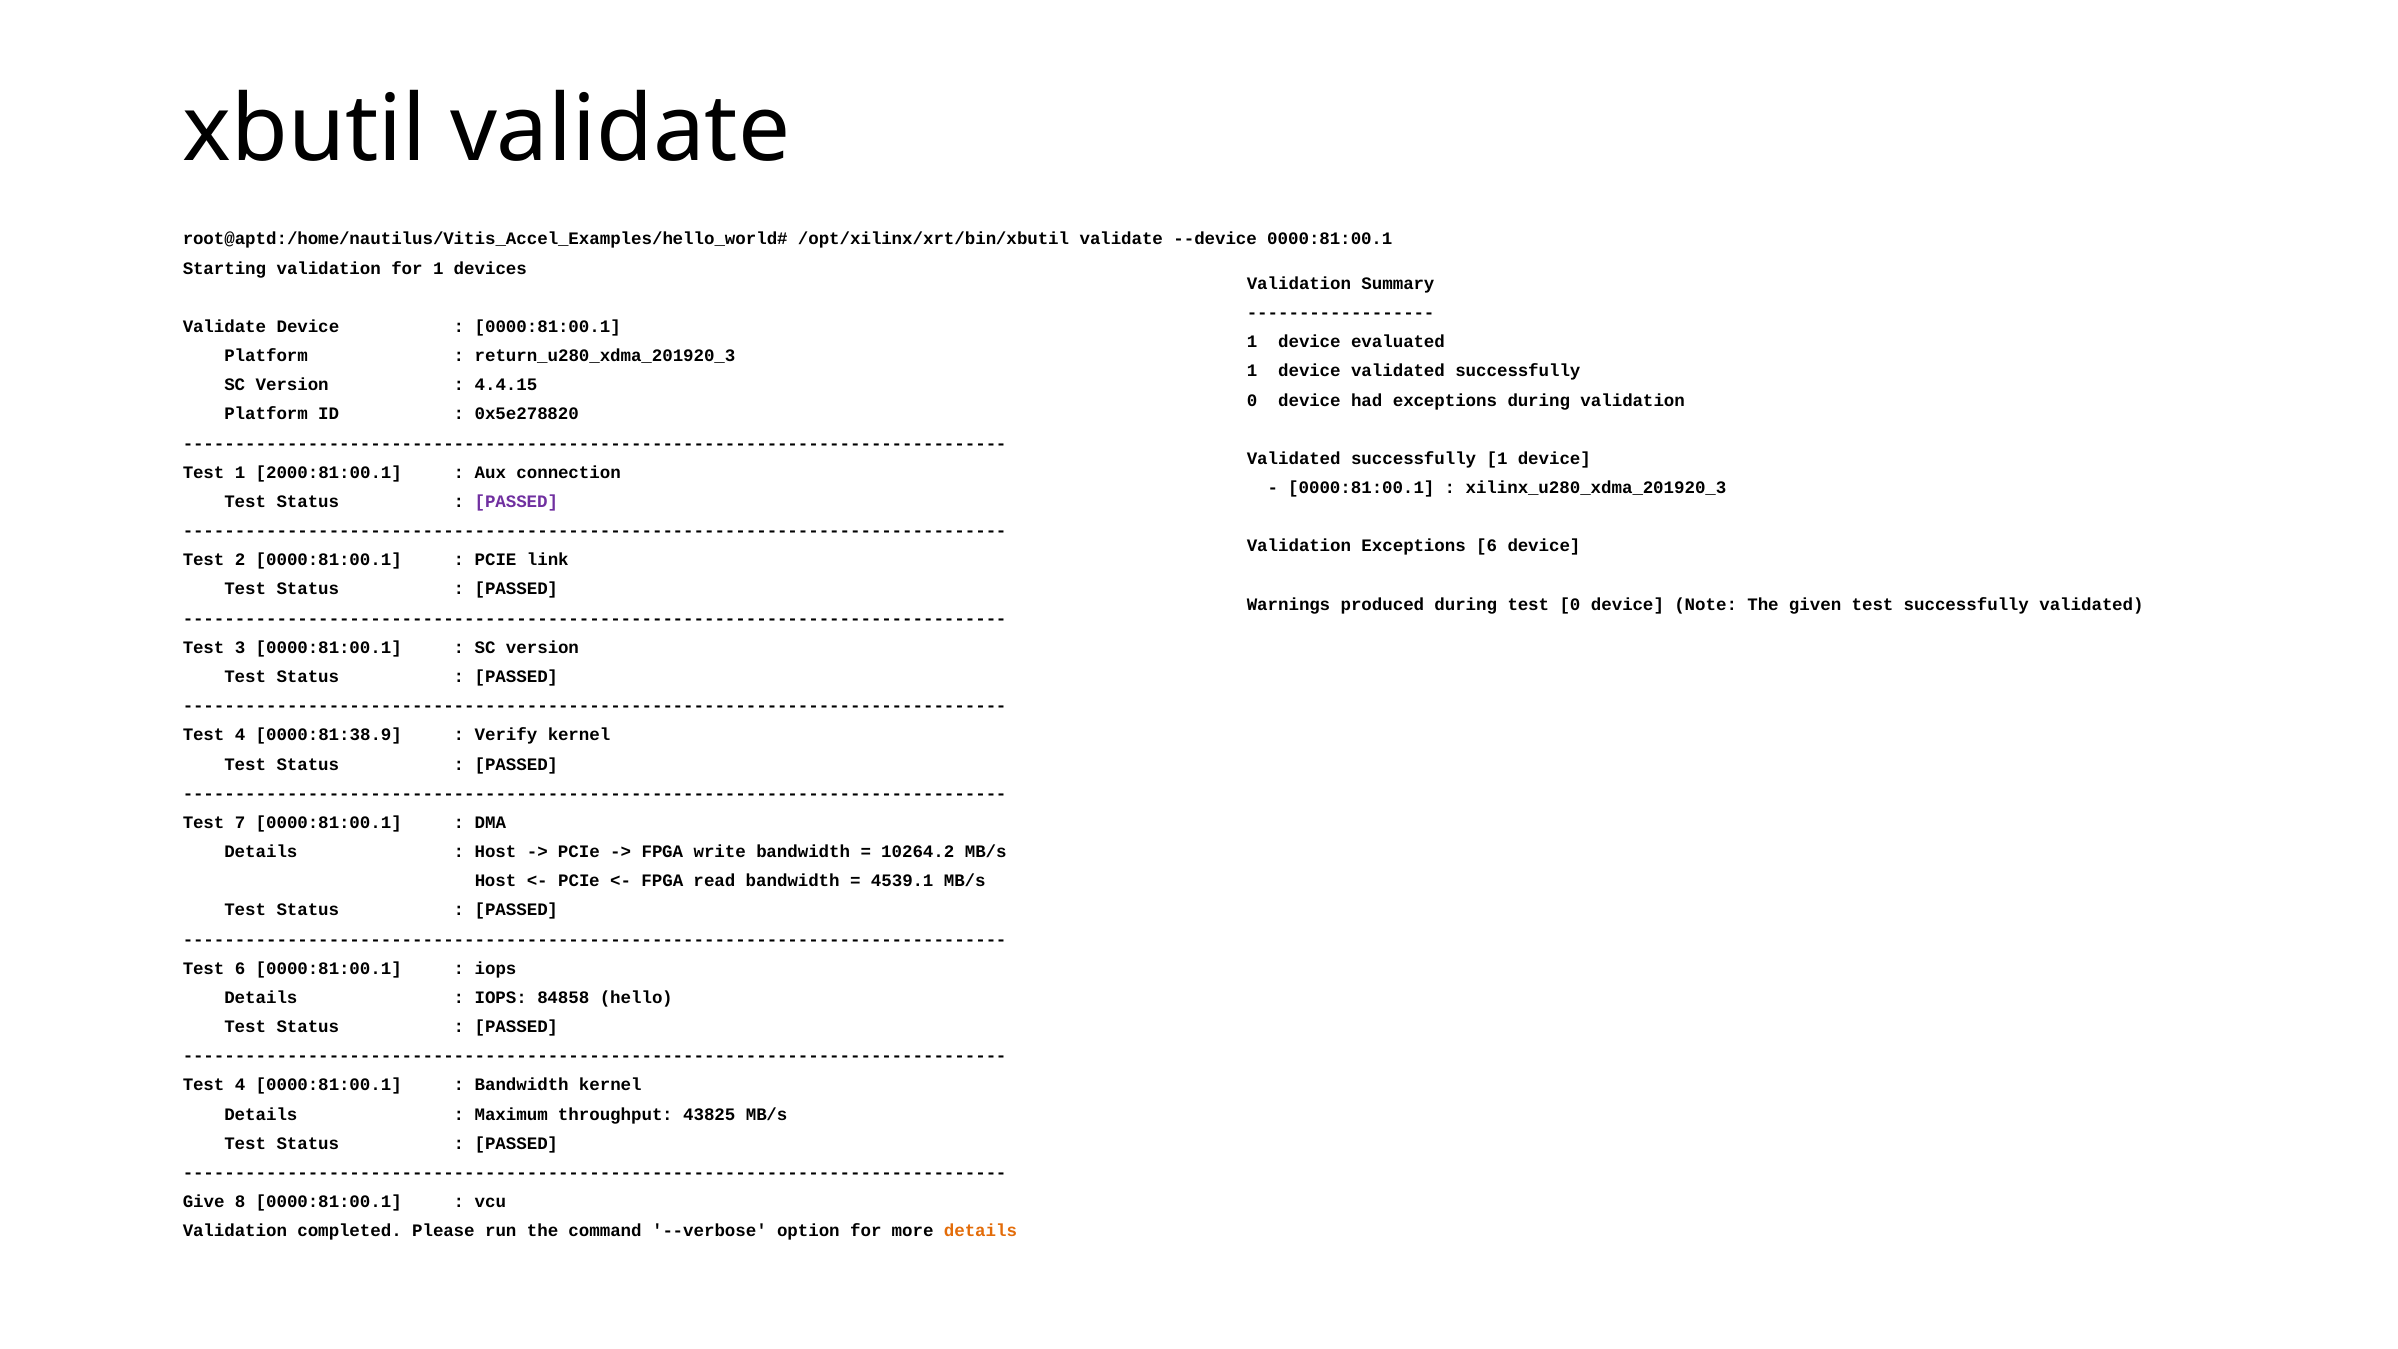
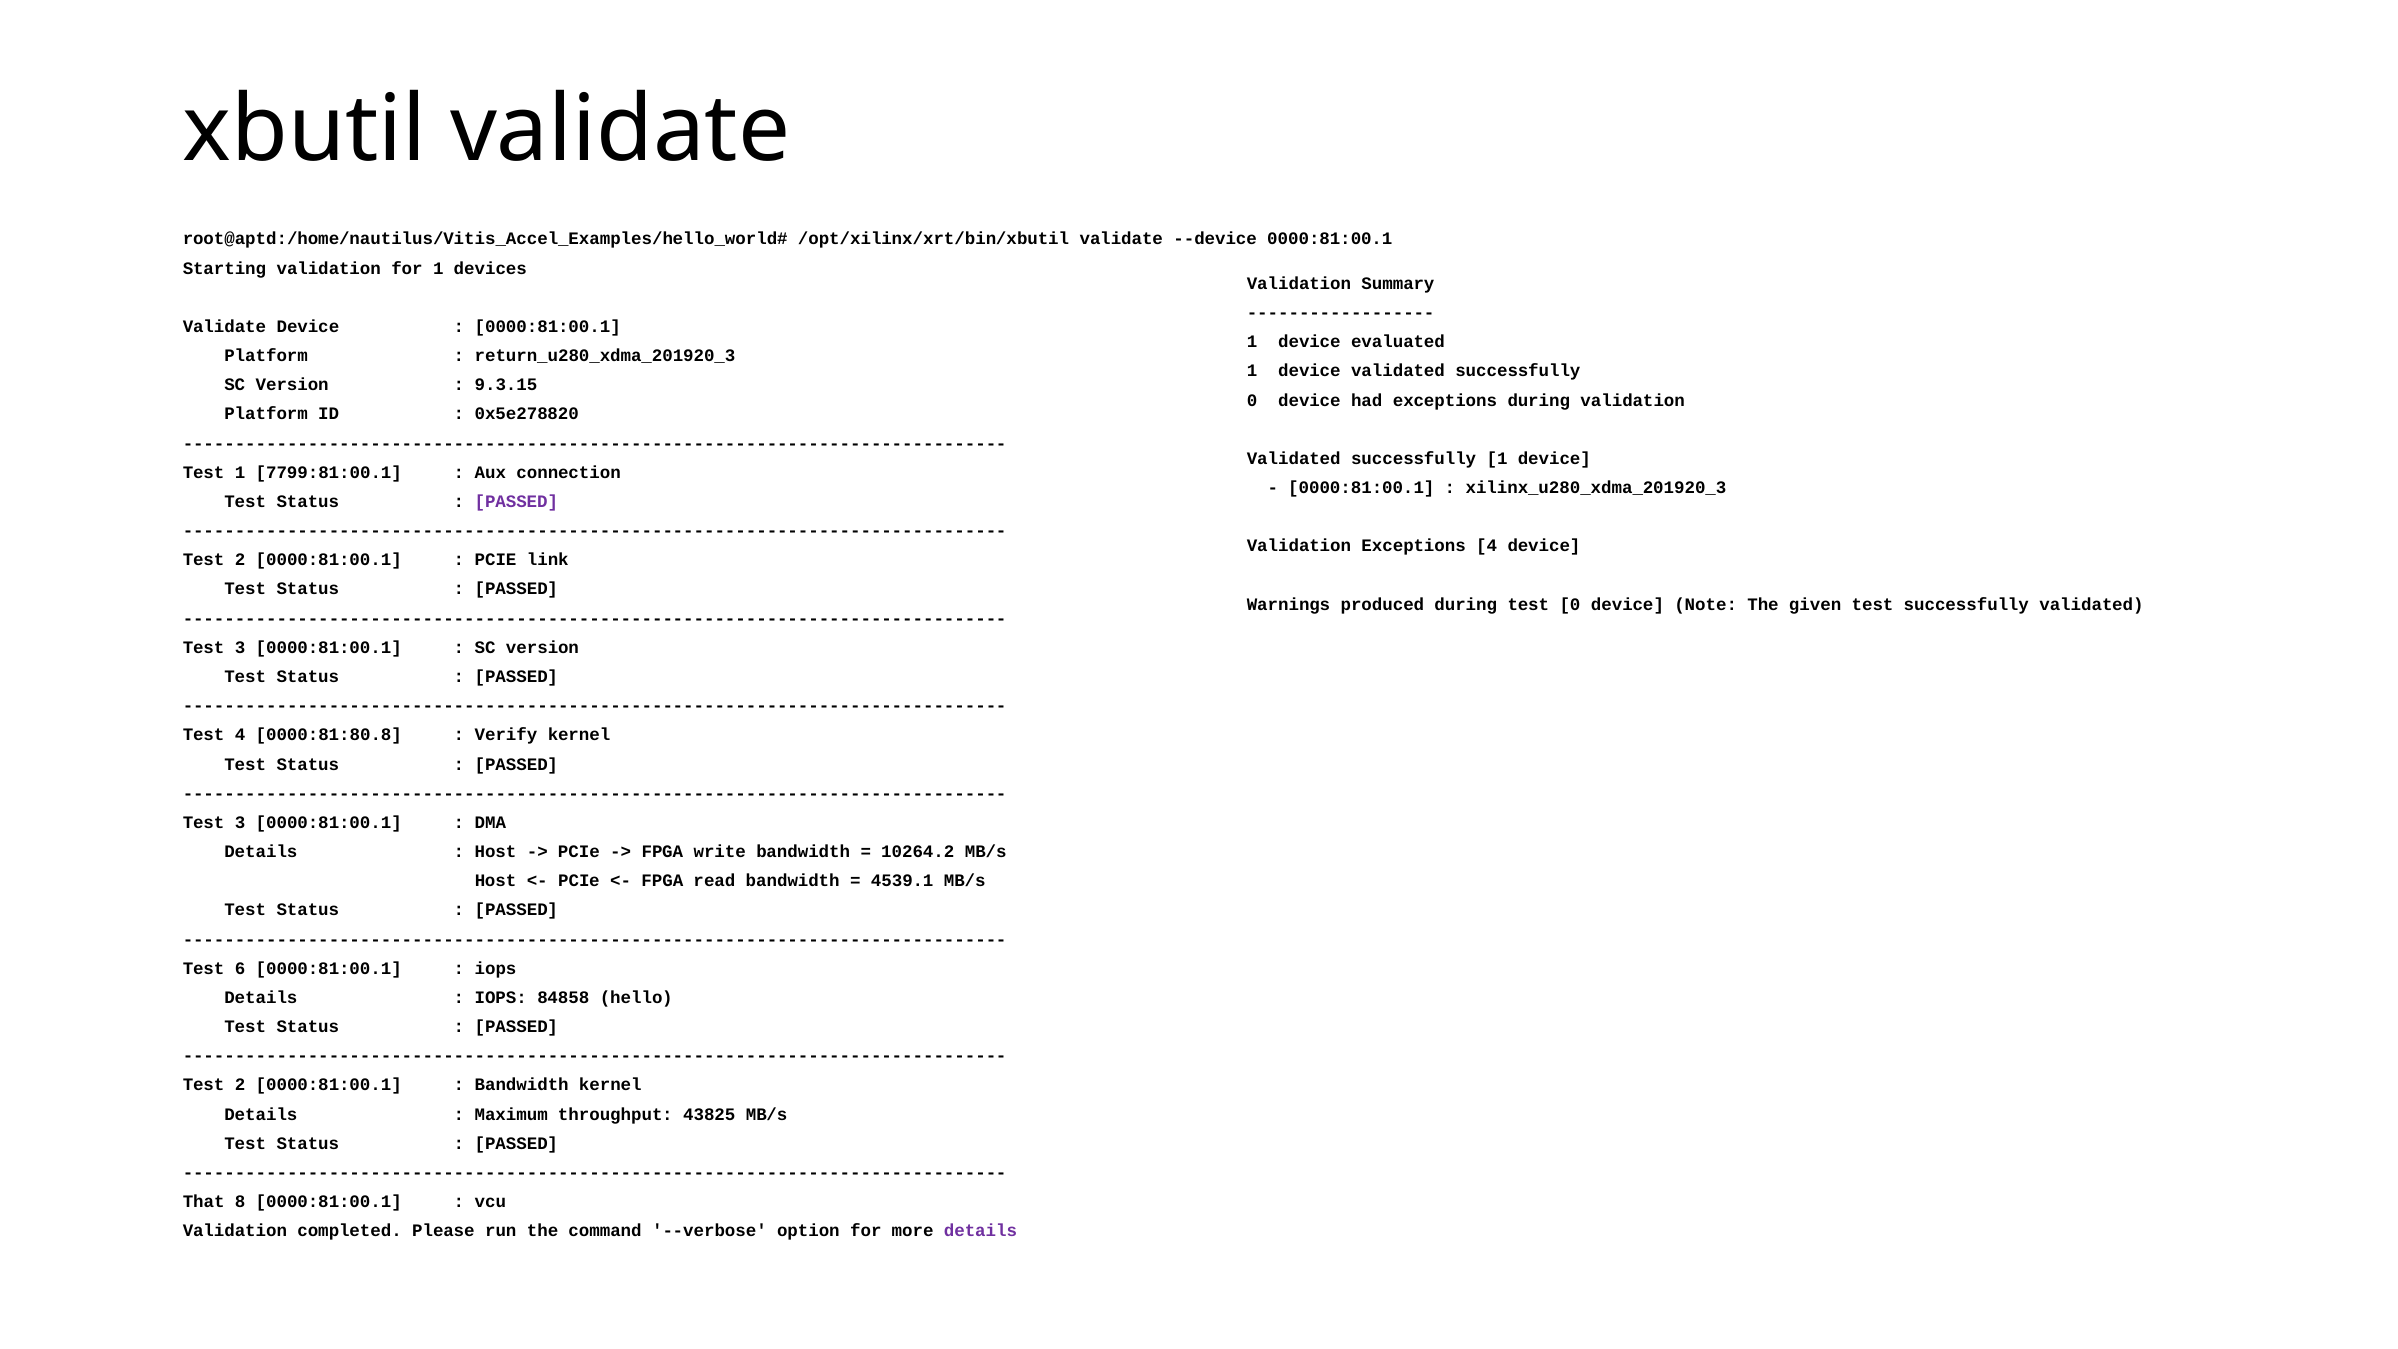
4.4.15: 4.4.15 -> 9.3.15
2000:81:00.1: 2000:81:00.1 -> 7799:81:00.1
Exceptions 6: 6 -> 4
0000:81:38.9: 0000:81:38.9 -> 0000:81:80.8
7 at (240, 823): 7 -> 3
4 at (240, 1085): 4 -> 2
Give: Give -> That
details at (980, 1231) colour: orange -> purple
